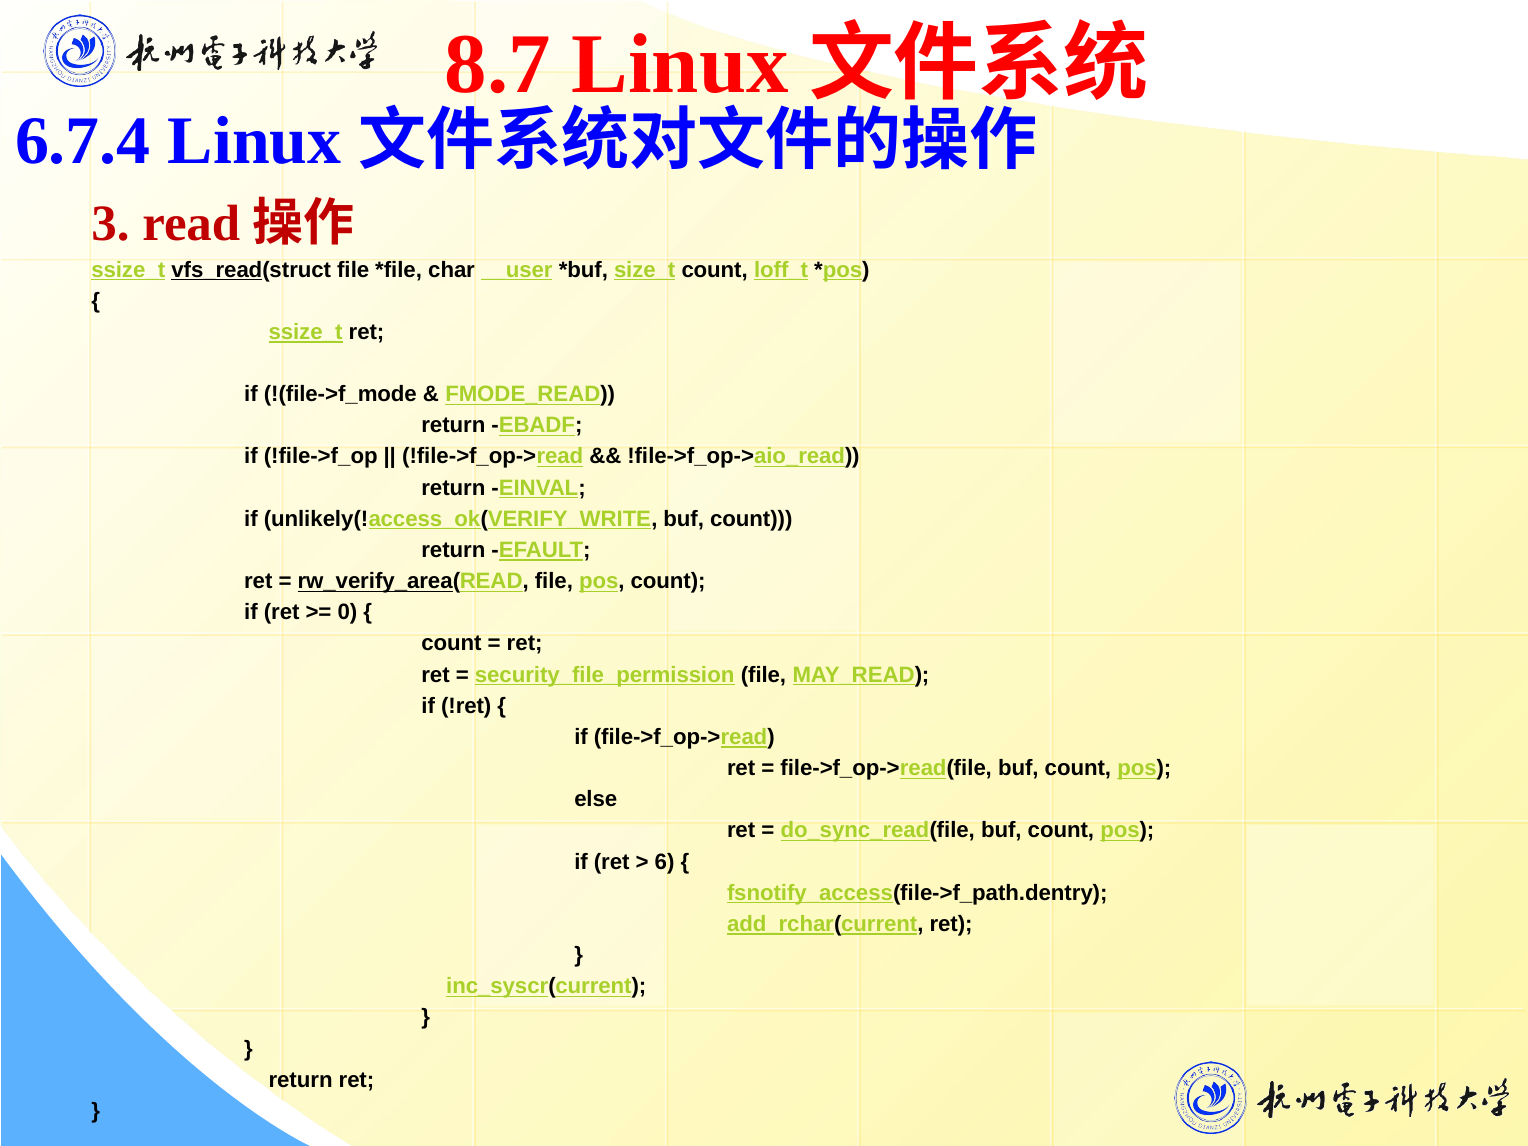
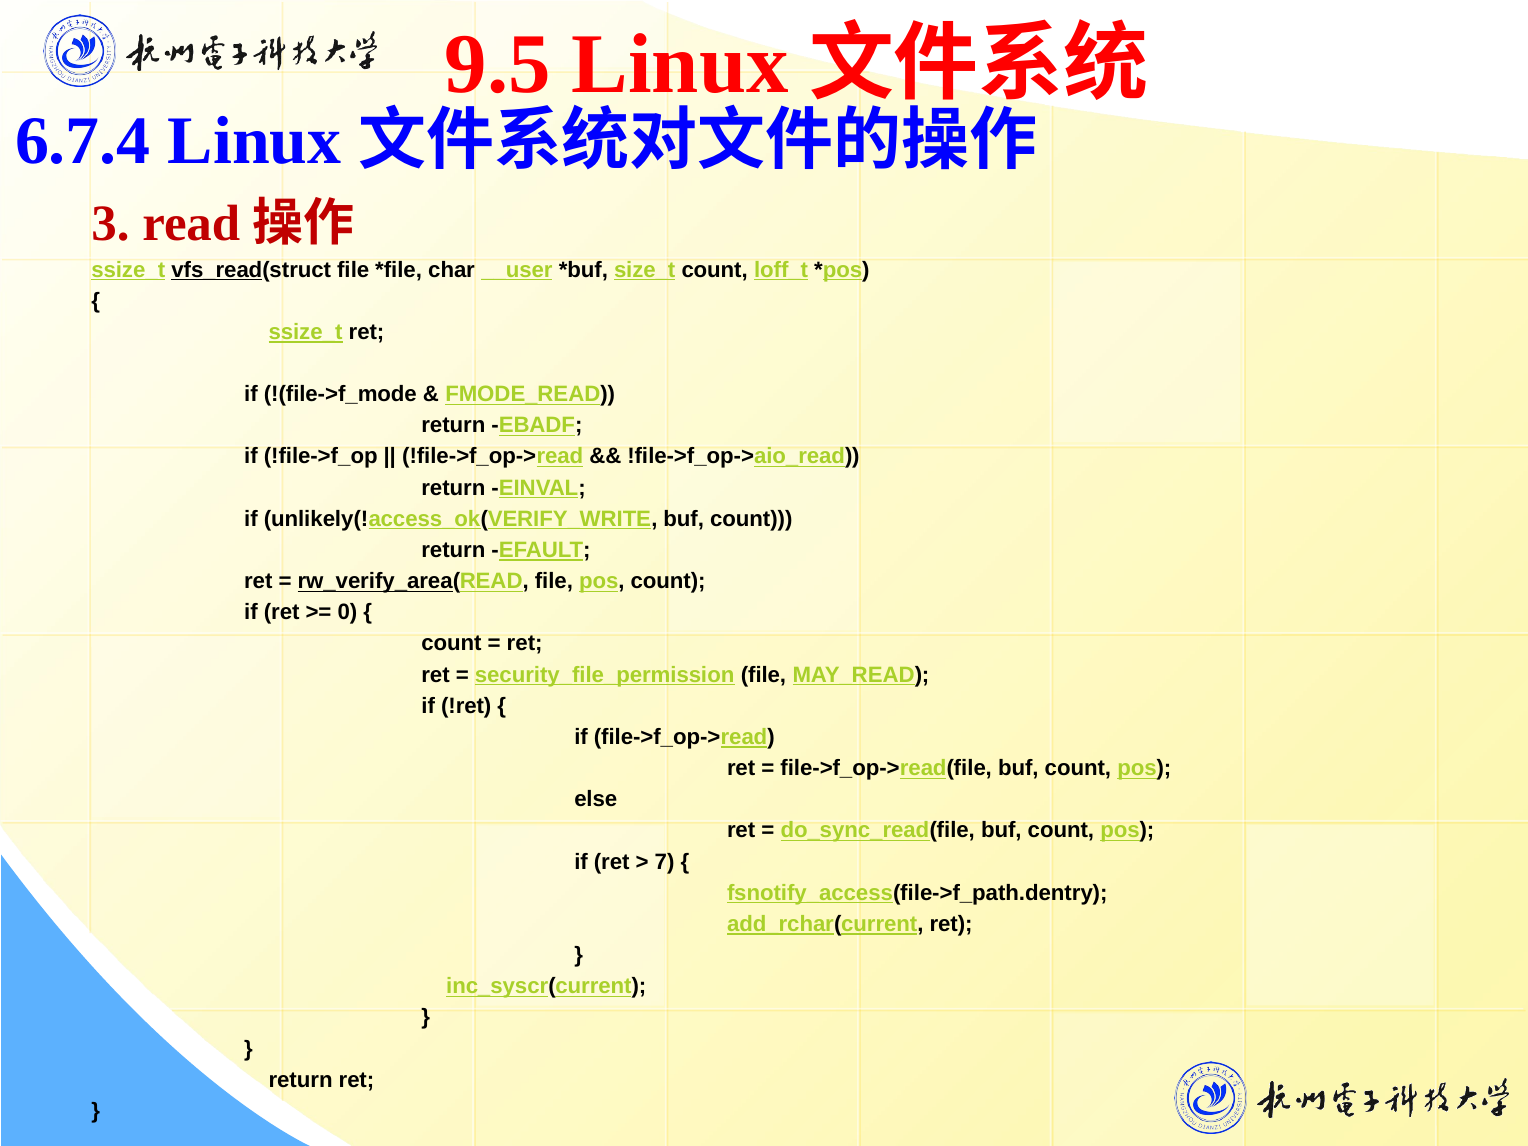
8.7: 8.7 -> 9.5
6: 6 -> 7
